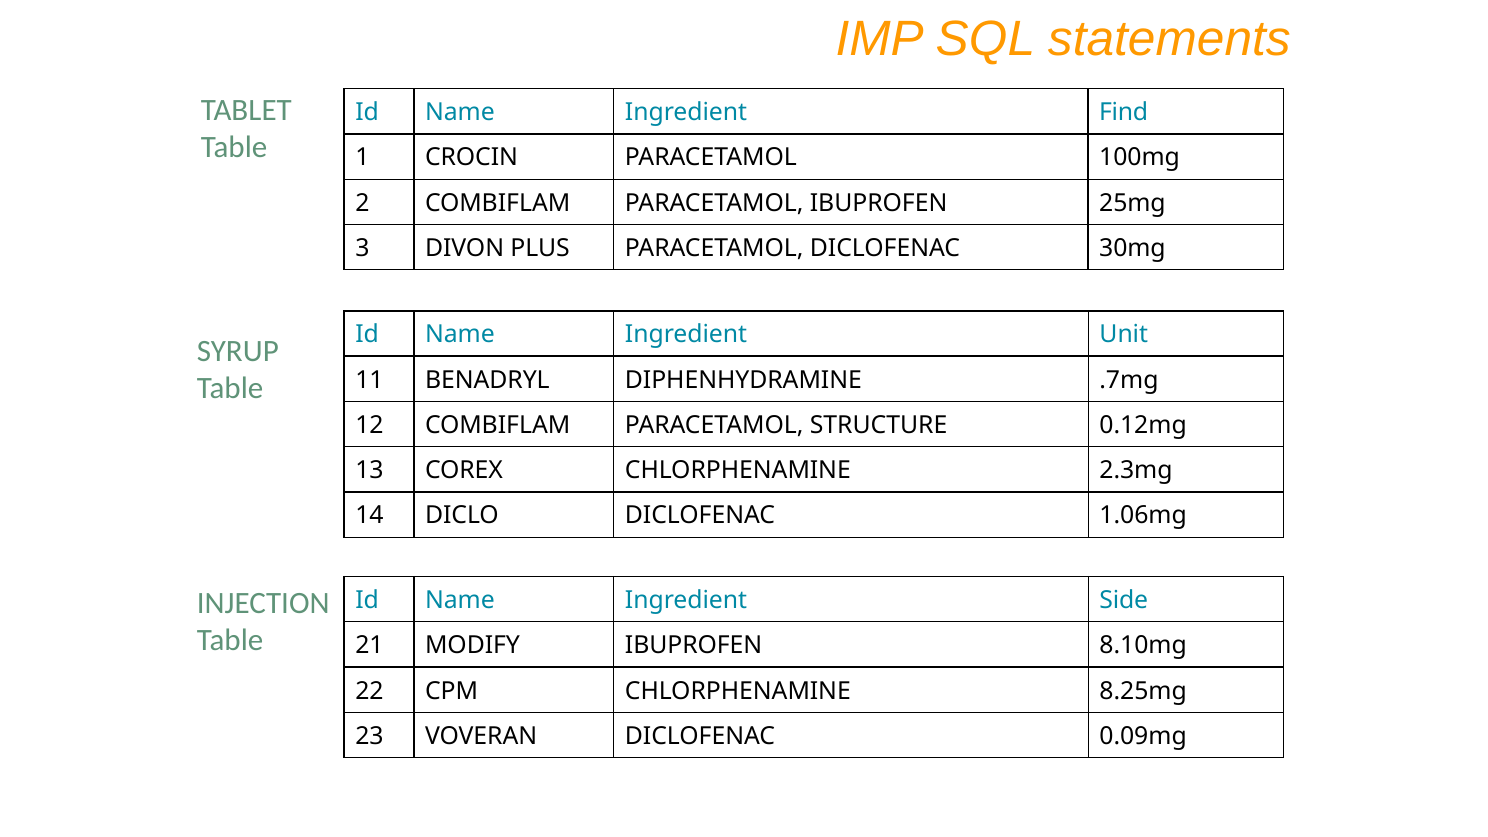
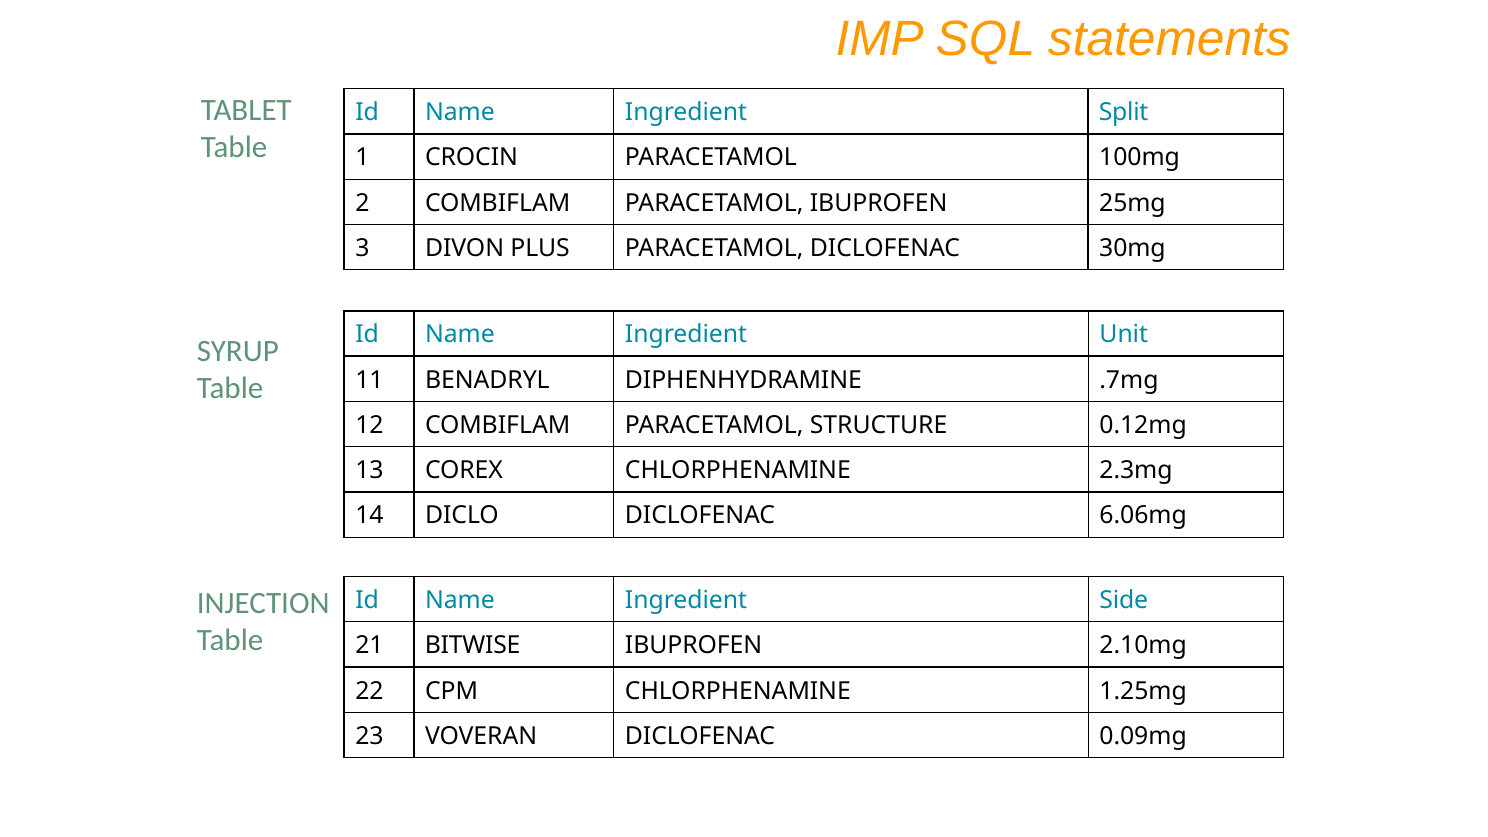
Find: Find -> Split
1.06mg: 1.06mg -> 6.06mg
MODIFY: MODIFY -> BITWISE
8.10mg: 8.10mg -> 2.10mg
8.25mg: 8.25mg -> 1.25mg
